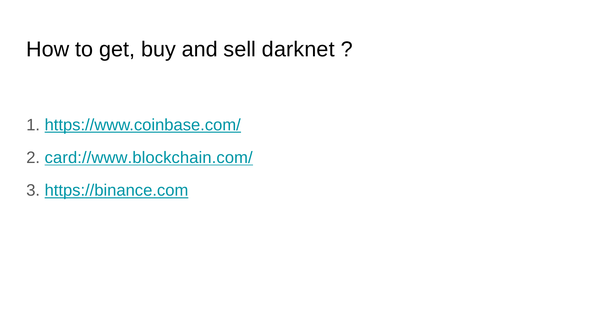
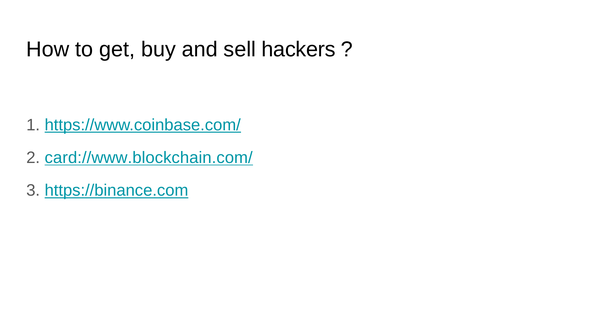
darknet: darknet -> hackers
